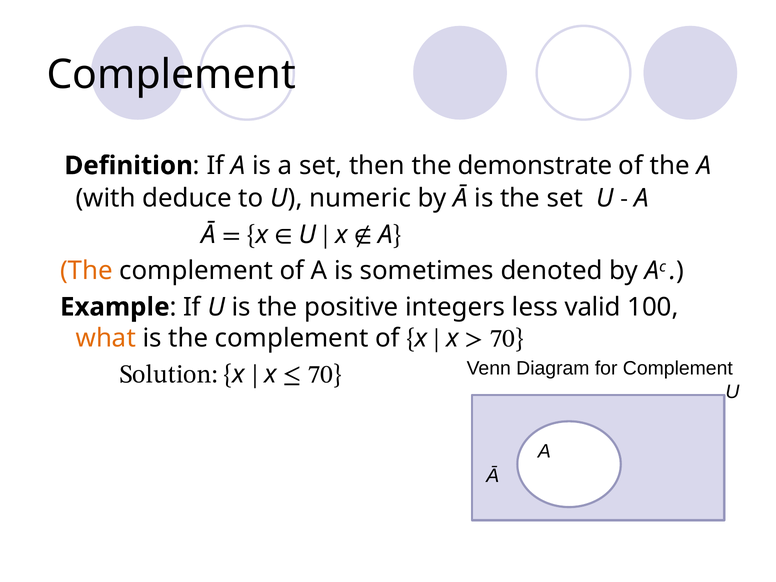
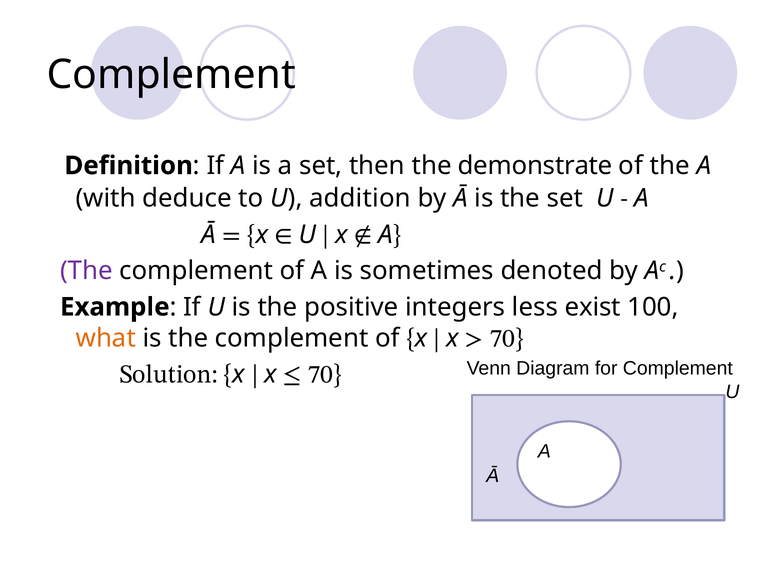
numeric: numeric -> addition
The at (86, 271) colour: orange -> purple
valid: valid -> exist
